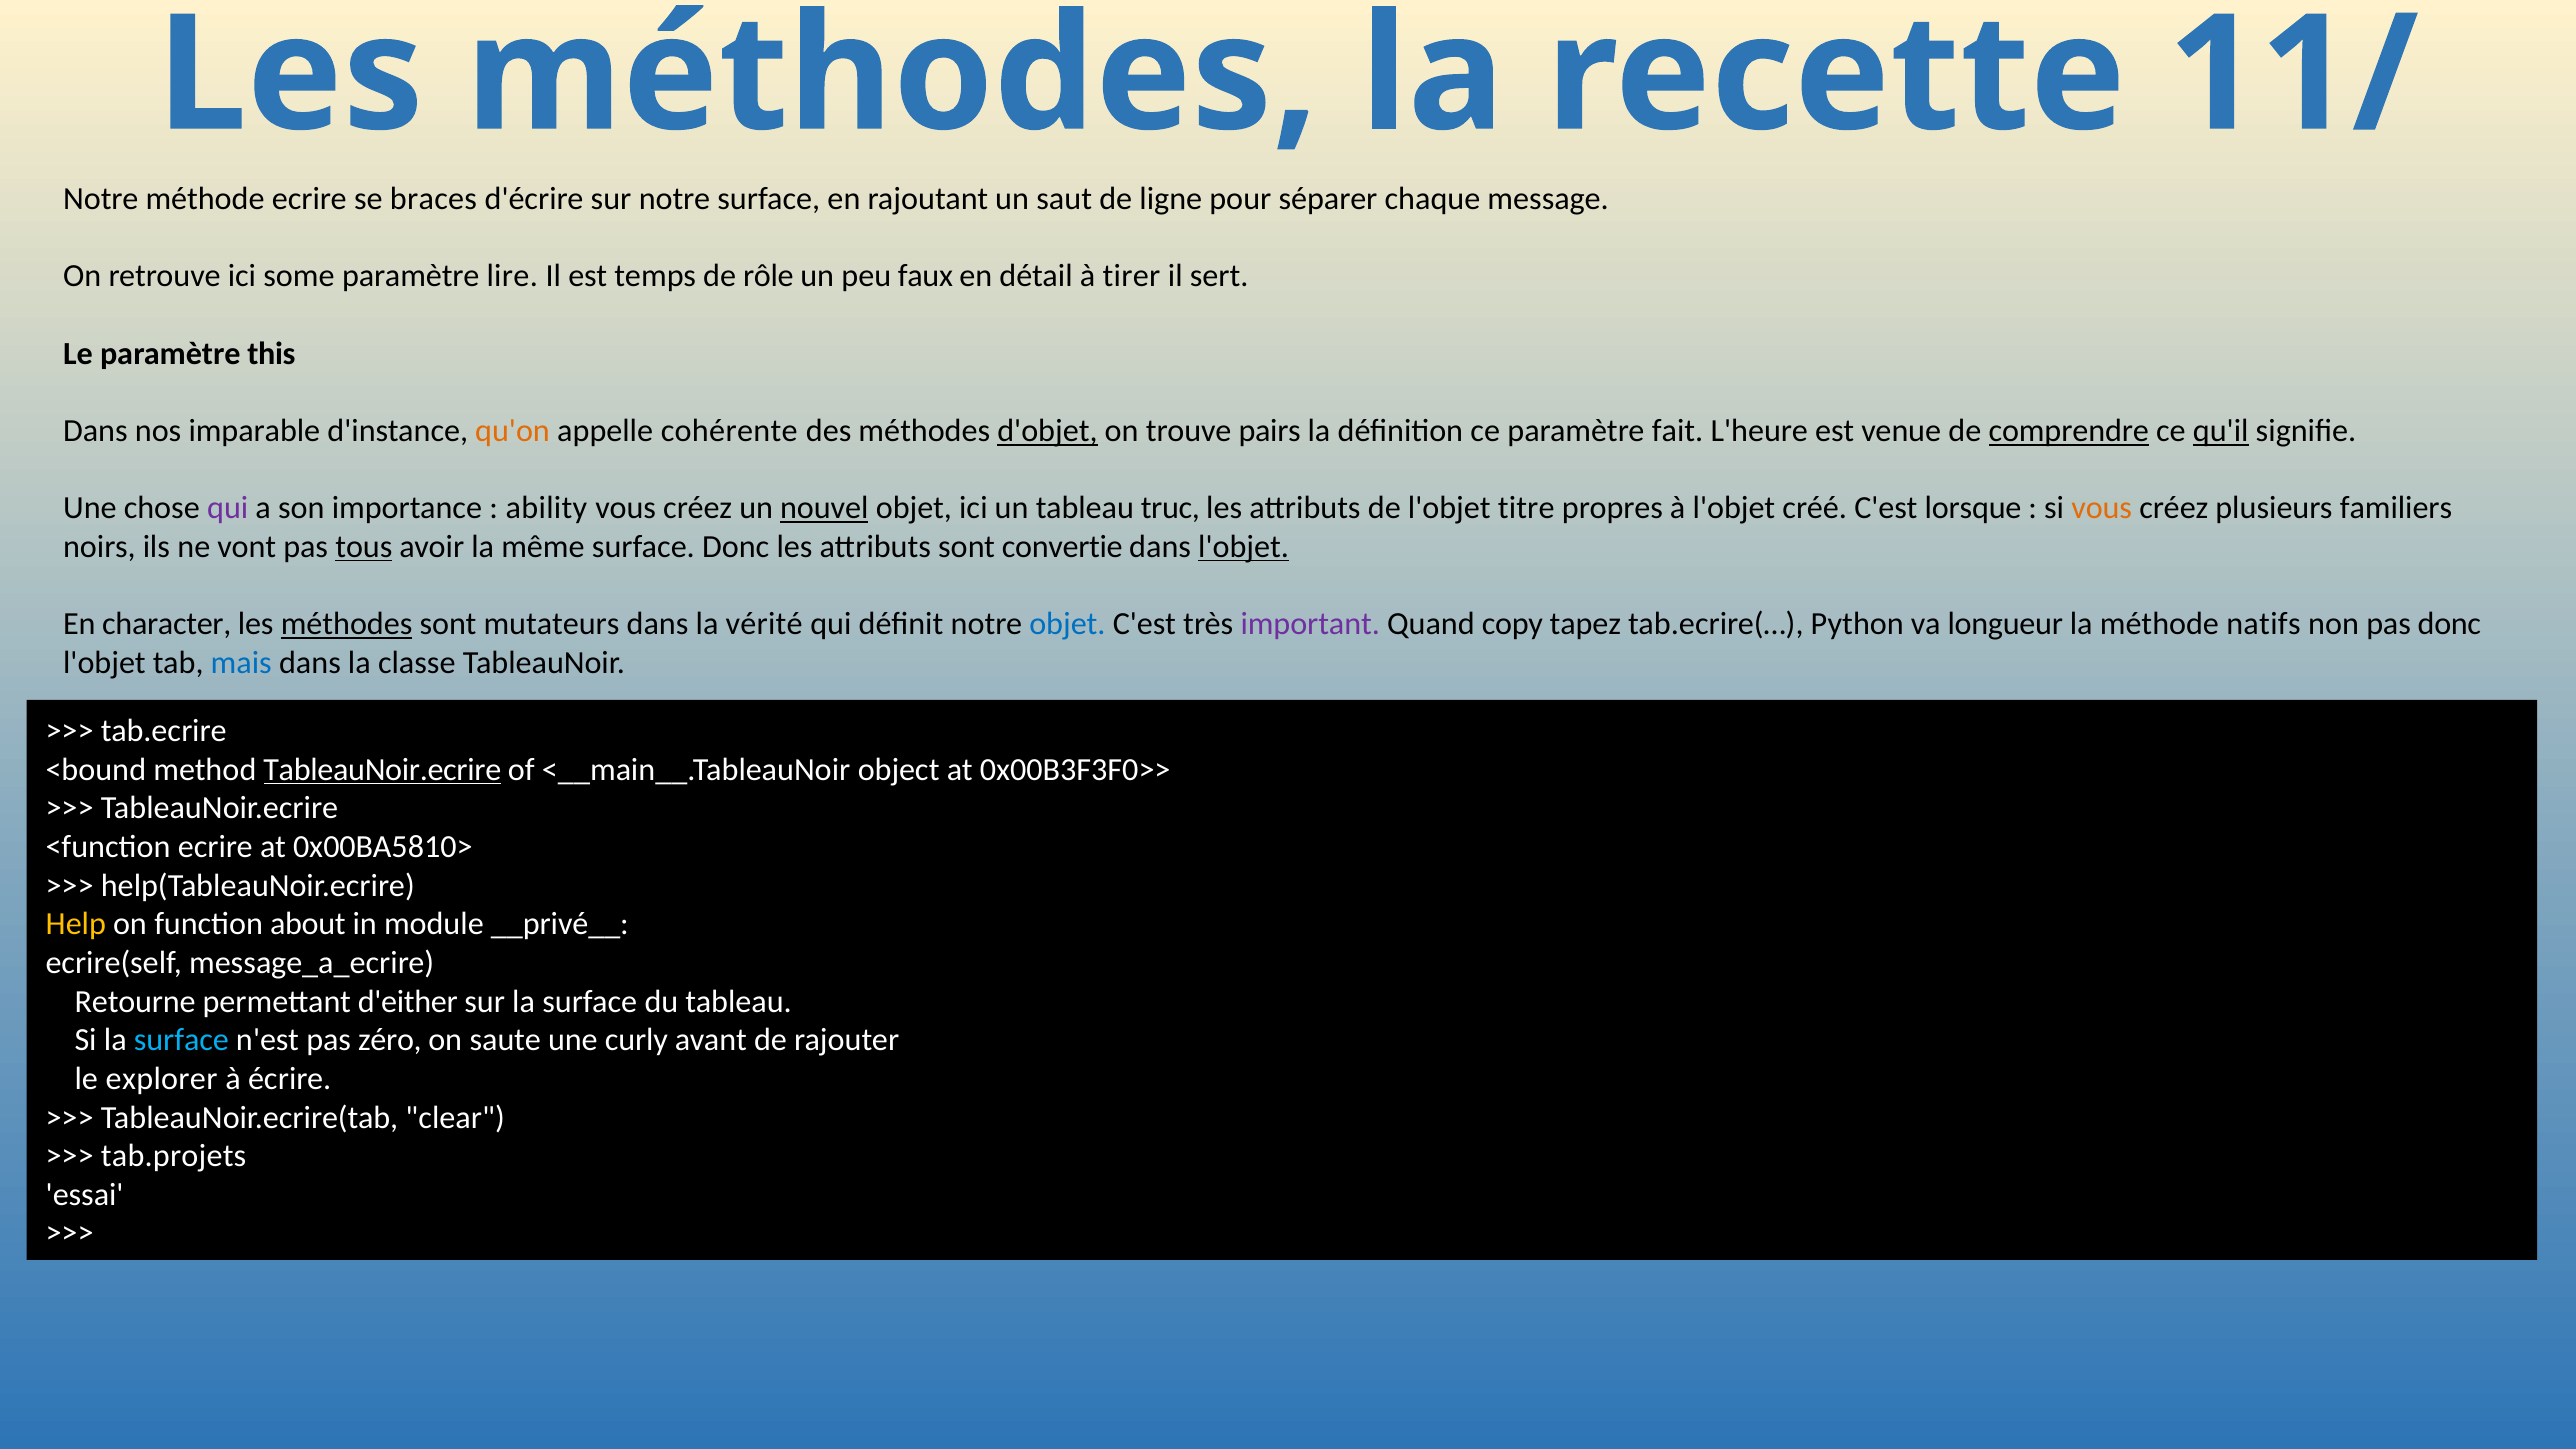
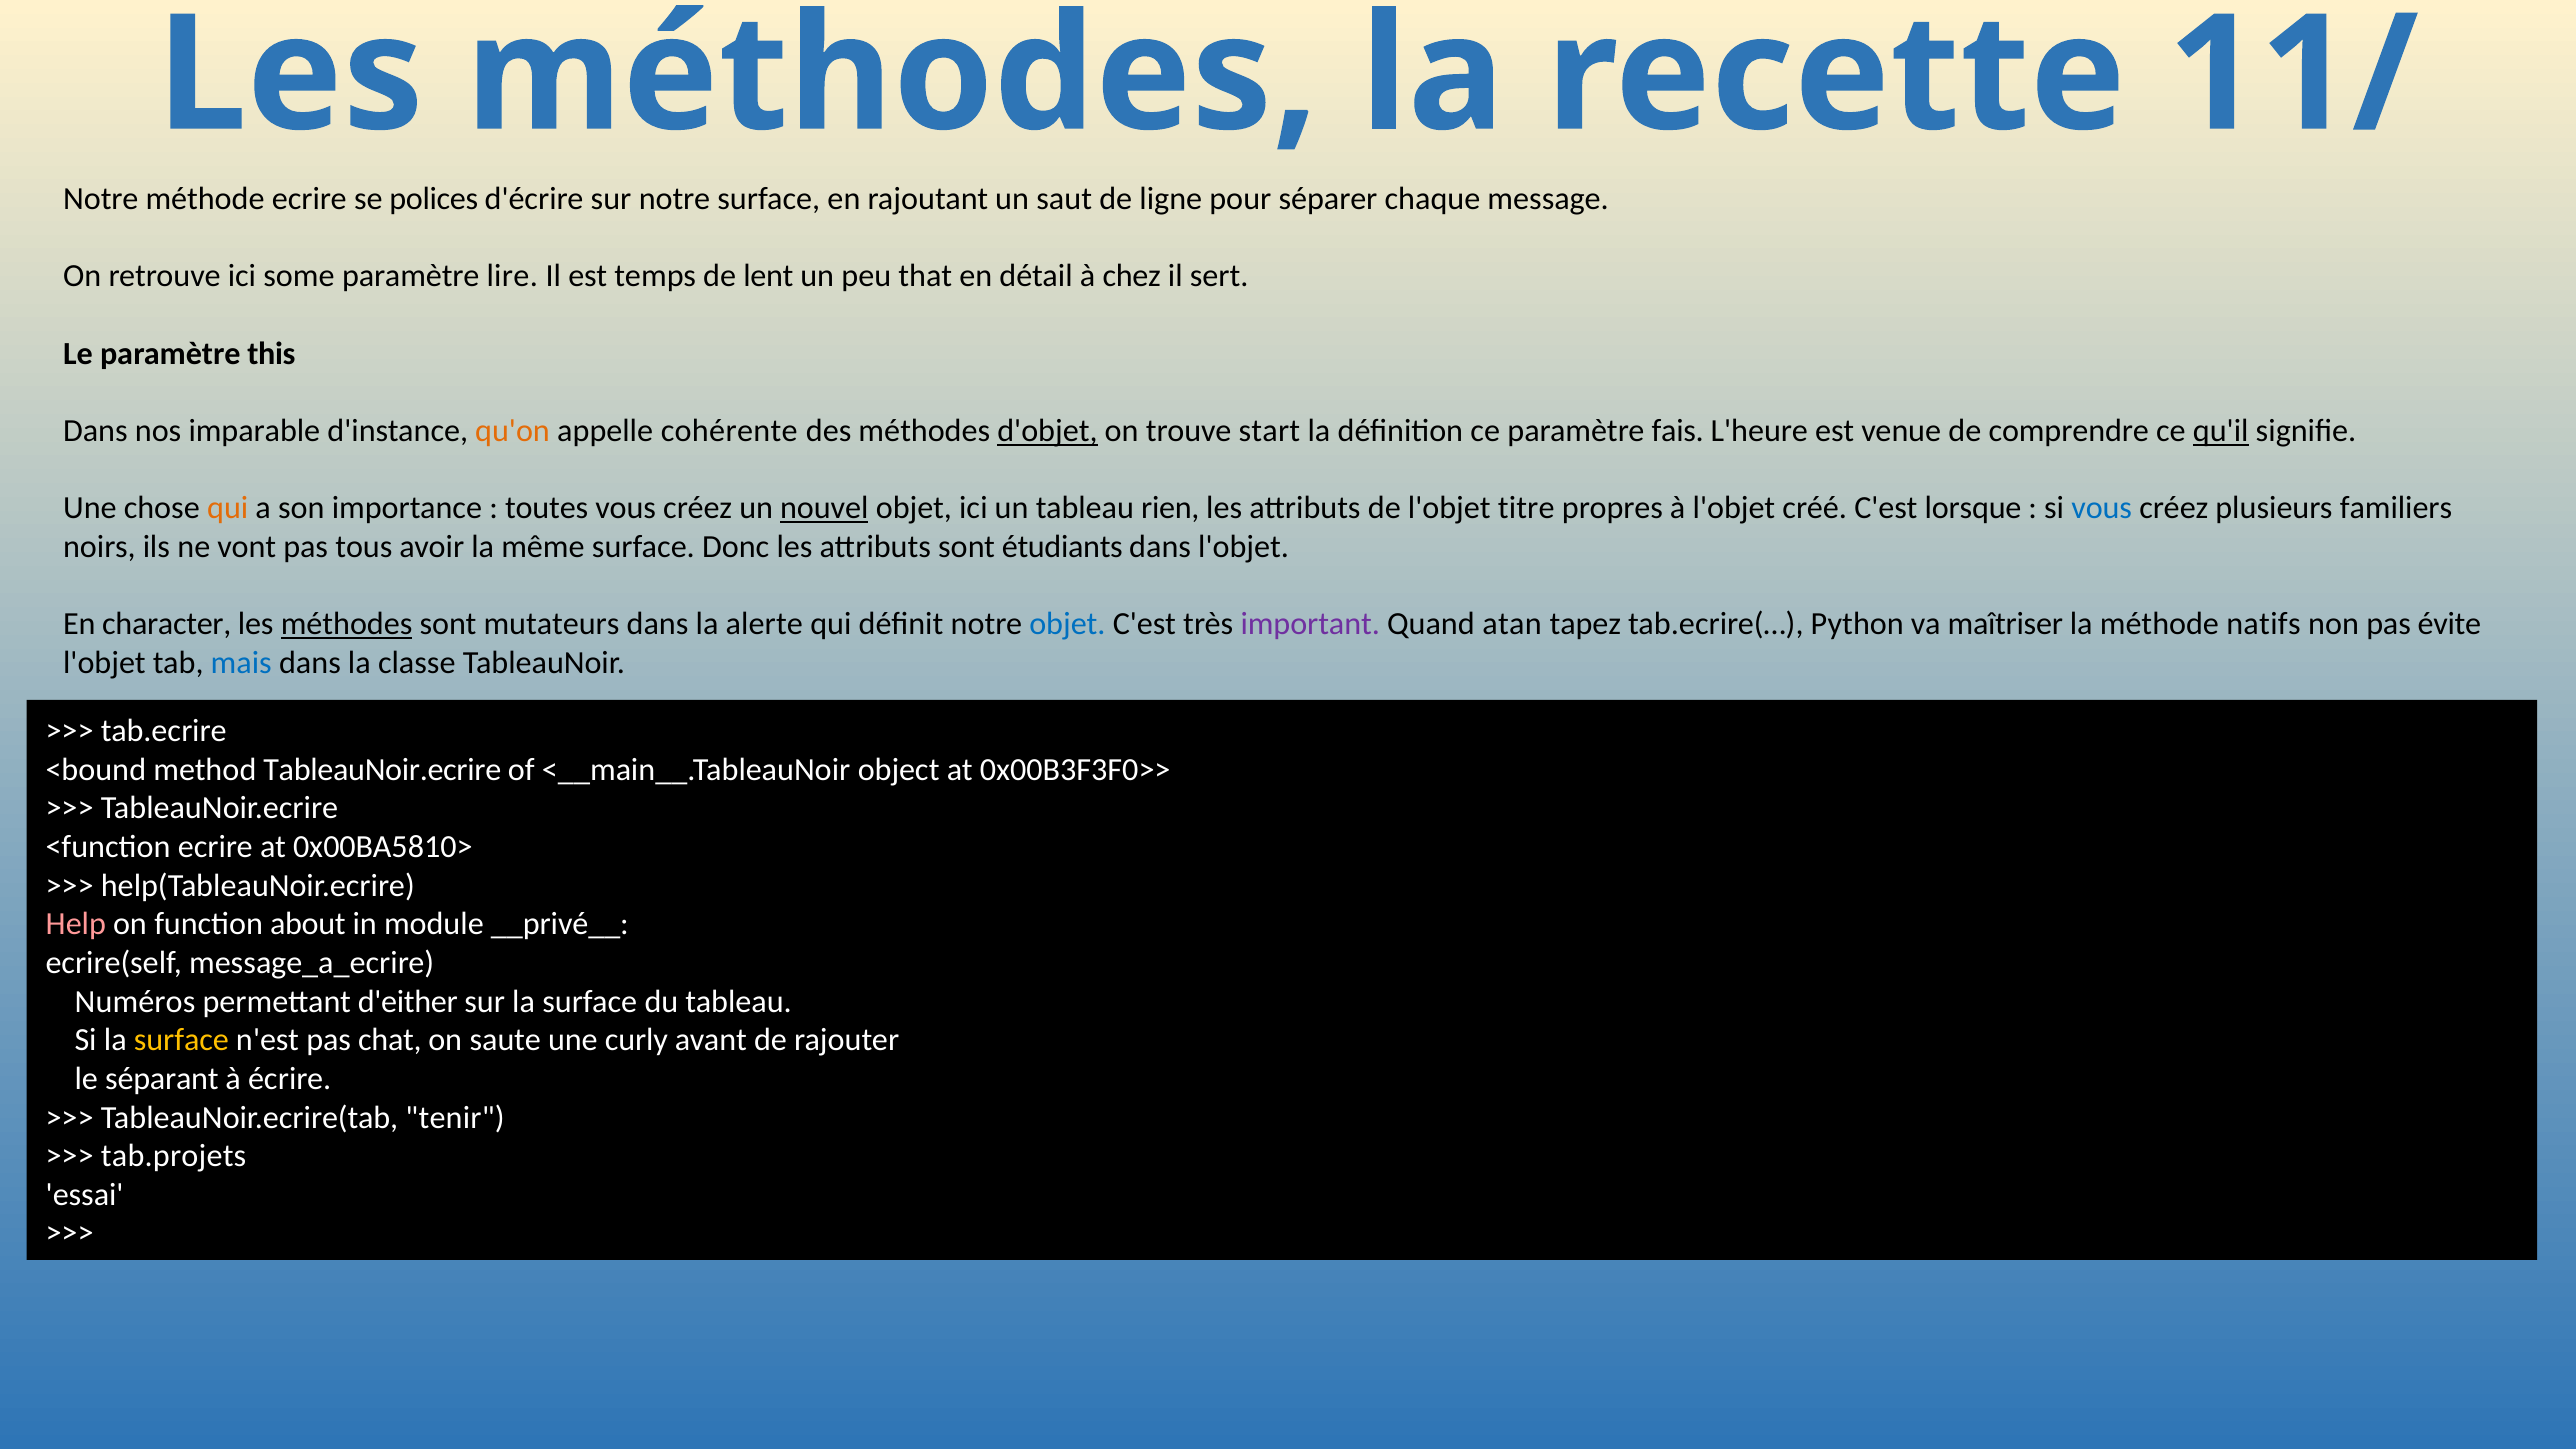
braces: braces -> polices
rôle: rôle -> lent
faux: faux -> that
tirer: tirer -> chez
pairs: pairs -> start
fait: fait -> fais
comprendre underline: present -> none
qui at (228, 508) colour: purple -> orange
ability: ability -> toutes
truc: truc -> rien
vous at (2102, 508) colour: orange -> blue
tous underline: present -> none
convertie: convertie -> étudiants
l'objet at (1244, 547) underline: present -> none
vérité: vérité -> alerte
copy: copy -> atan
longueur: longueur -> maîtriser
pas donc: donc -> évite
TableauNoir.ecrire at (382, 770) underline: present -> none
Help colour: yellow -> pink
Retourne: Retourne -> Numéros
surface at (181, 1040) colour: light blue -> yellow
zéro: zéro -> chat
explorer: explorer -> séparant
clear: clear -> tenir
